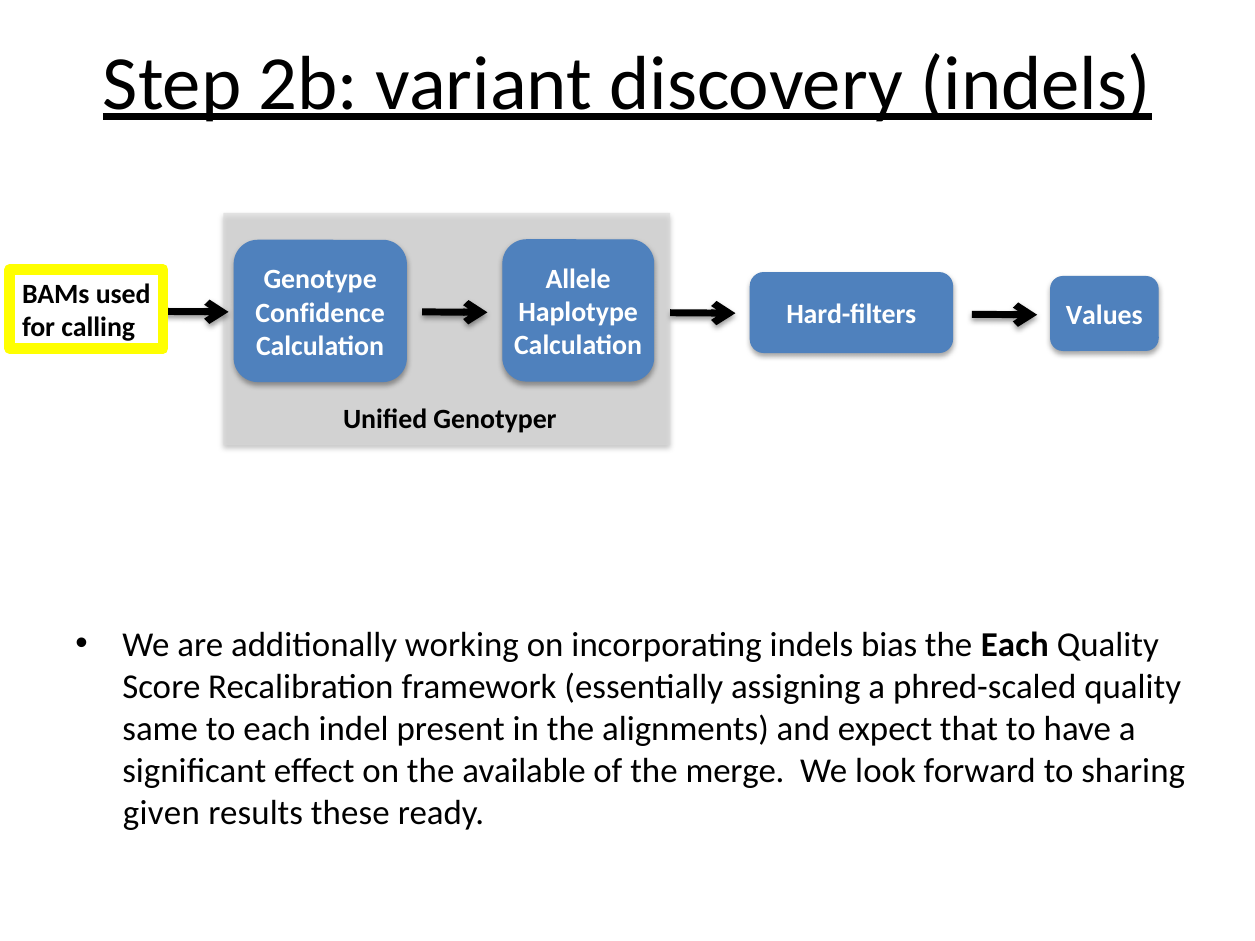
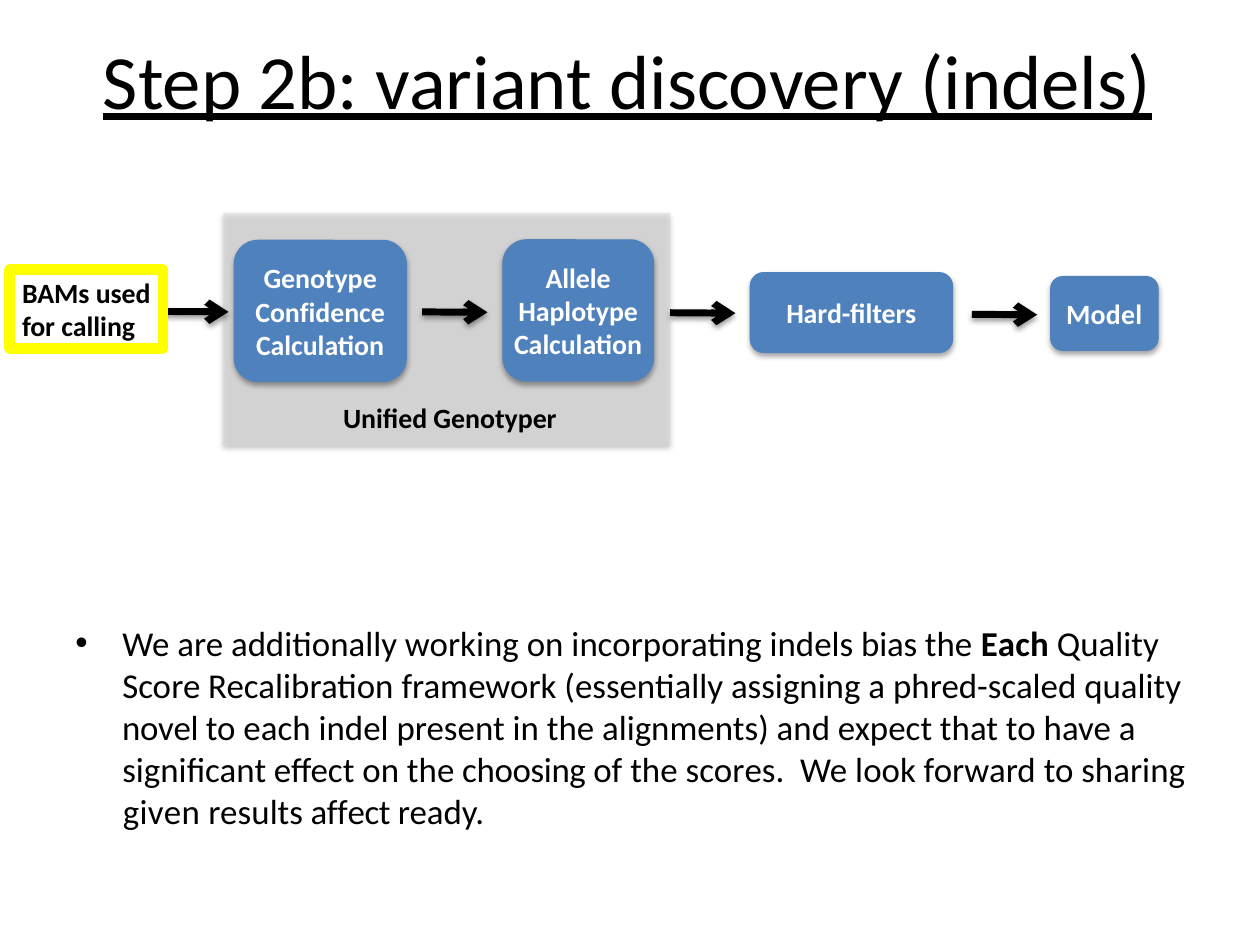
Values: Values -> Model
same: same -> novel
available: available -> choosing
merge: merge -> scores
these: these -> affect
